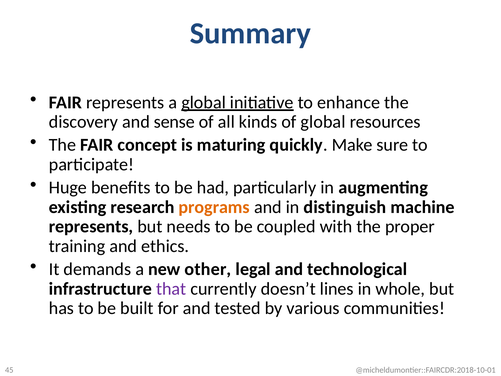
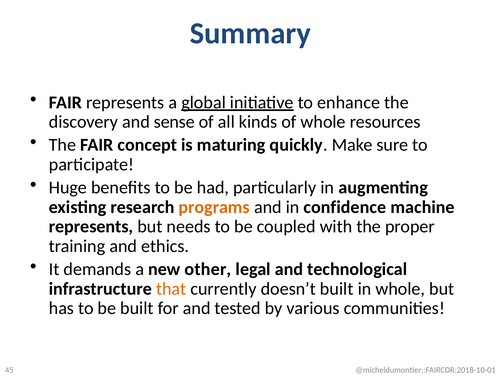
of global: global -> whole
distinguish: distinguish -> confidence
that colour: purple -> orange
doesn’t lines: lines -> built
